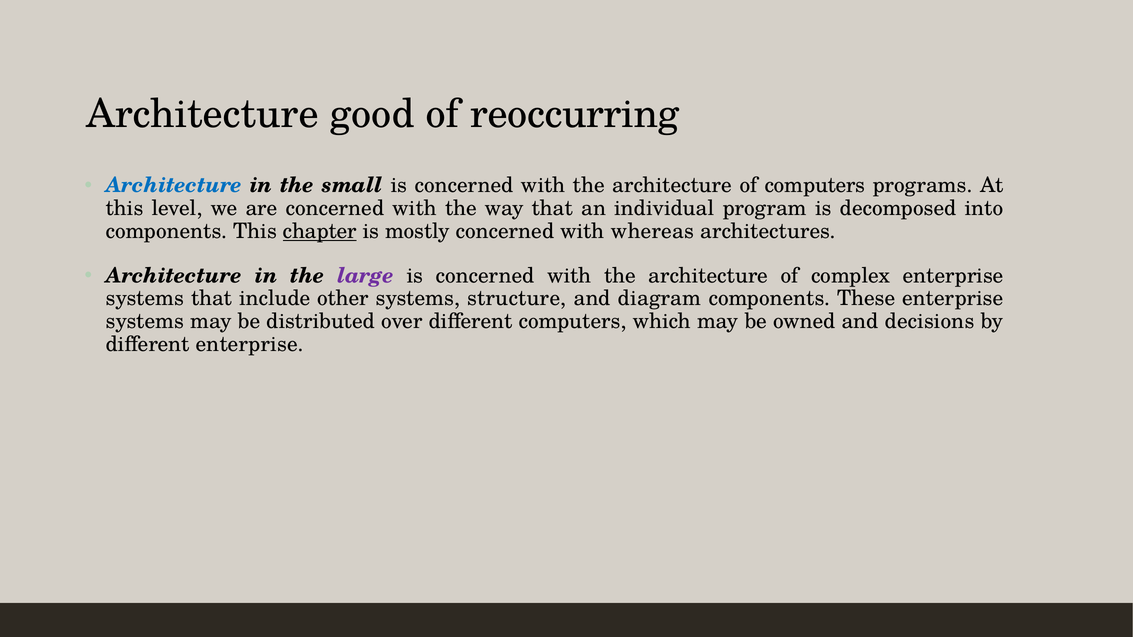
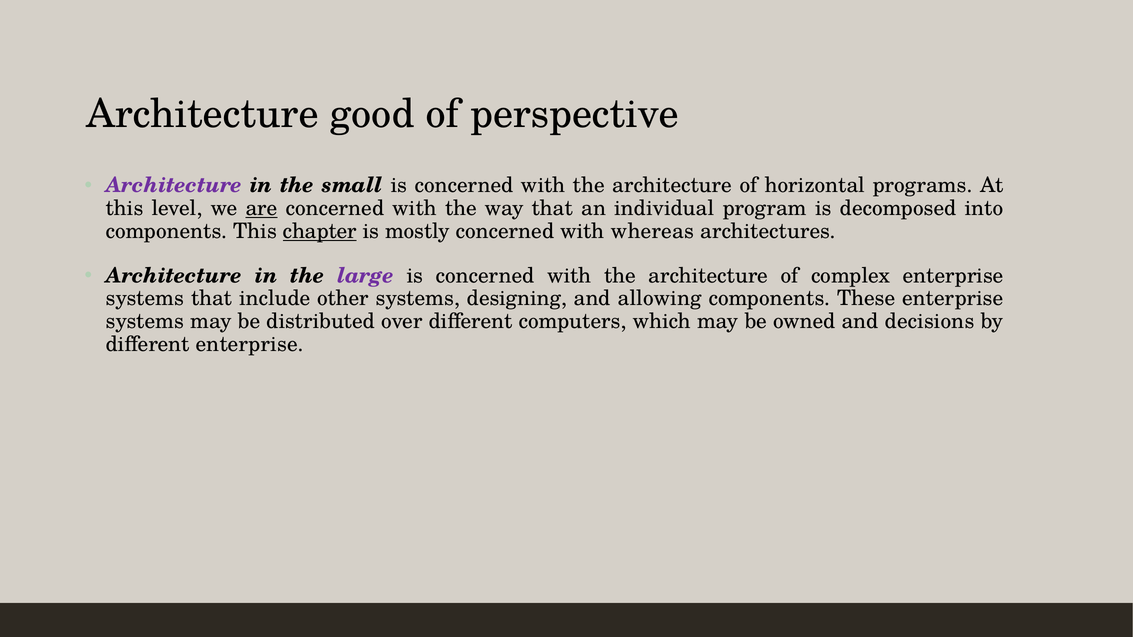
reoccurring: reoccurring -> perspective
Architecture at (174, 186) colour: blue -> purple
of computers: computers -> horizontal
are underline: none -> present
structure: structure -> designing
diagram: diagram -> allowing
